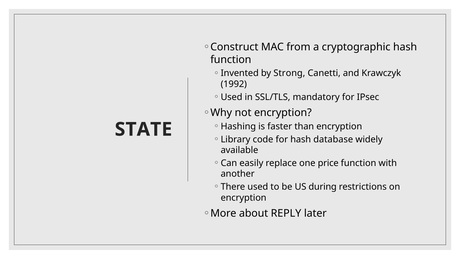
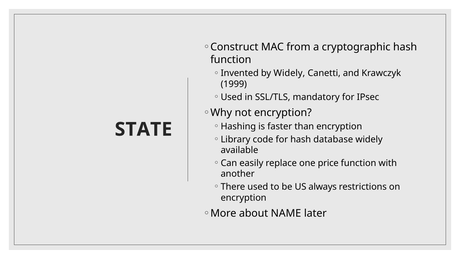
by Strong: Strong -> Widely
1992: 1992 -> 1999
during: during -> always
REPLY: REPLY -> NAME
